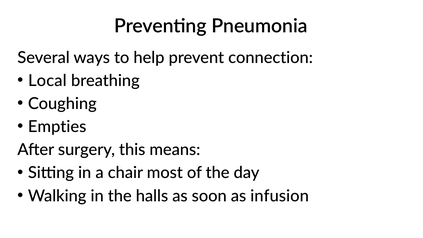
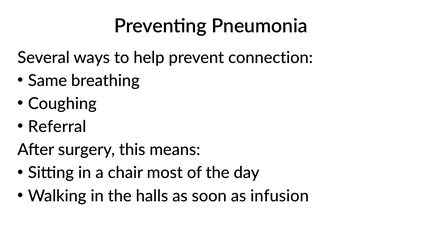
Local: Local -> Same
Empties: Empties -> Referral
